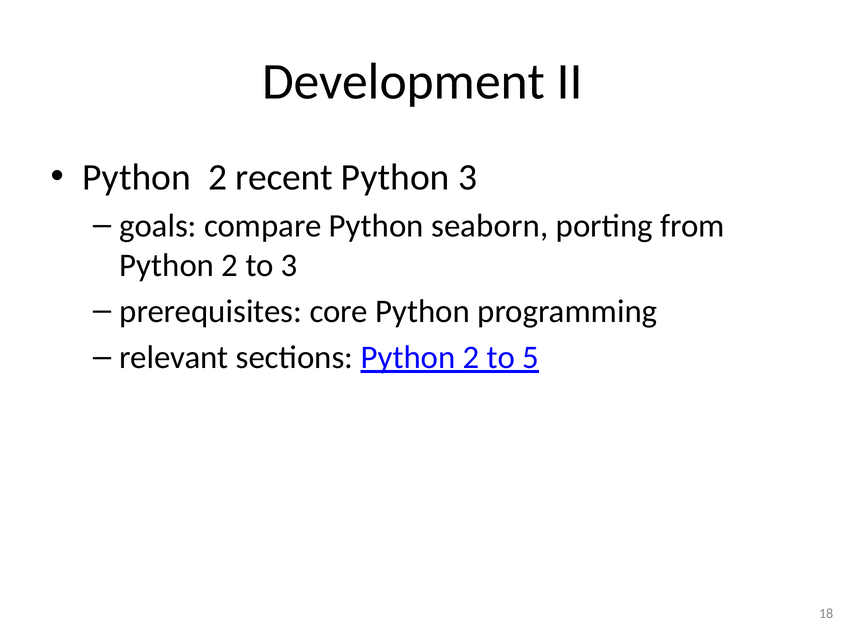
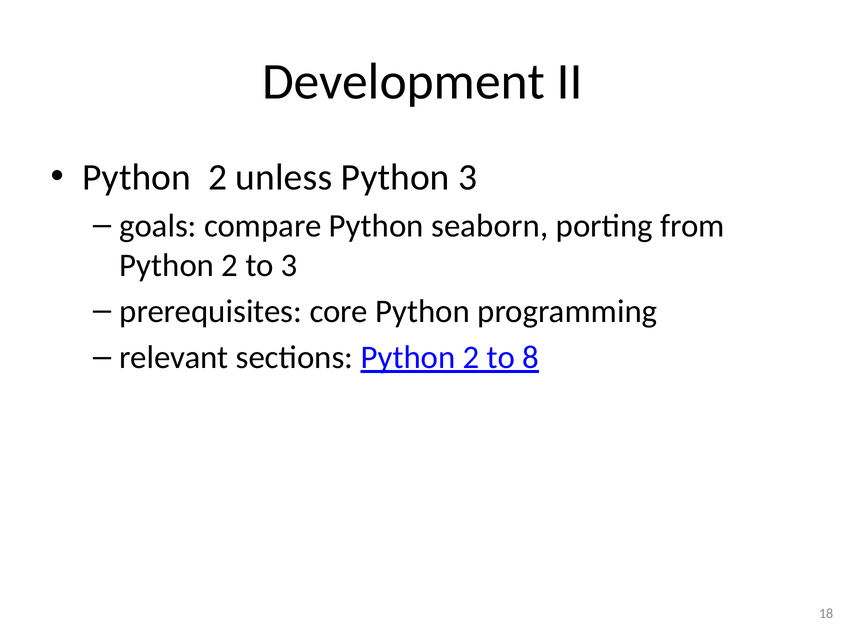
recent: recent -> unless
5: 5 -> 8
